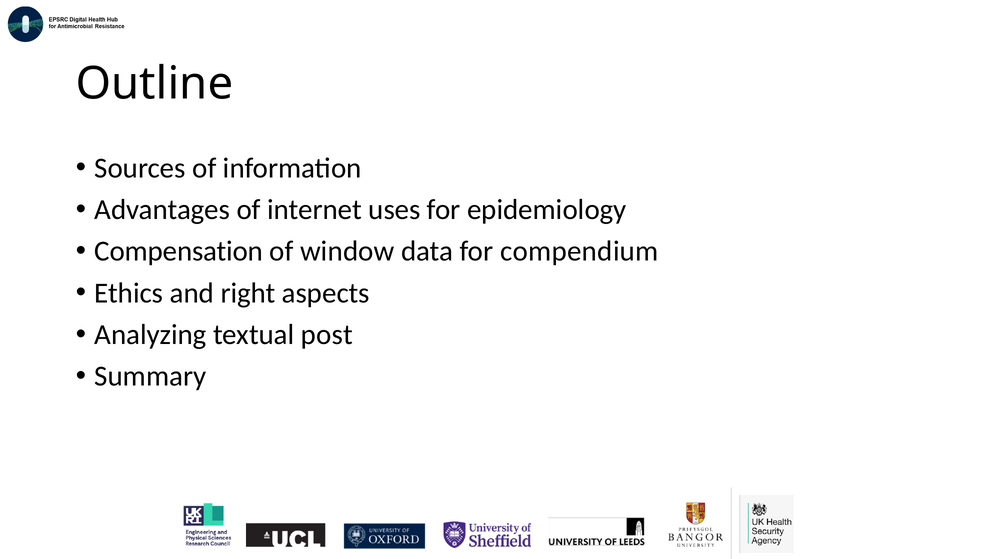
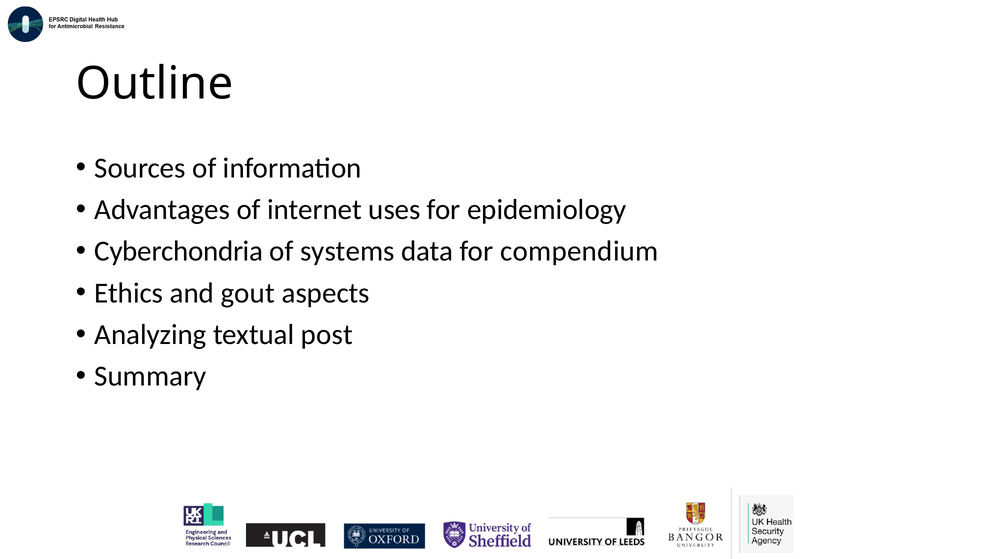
Compensation: Compensation -> Cyberchondria
window: window -> systems
right: right -> gout
